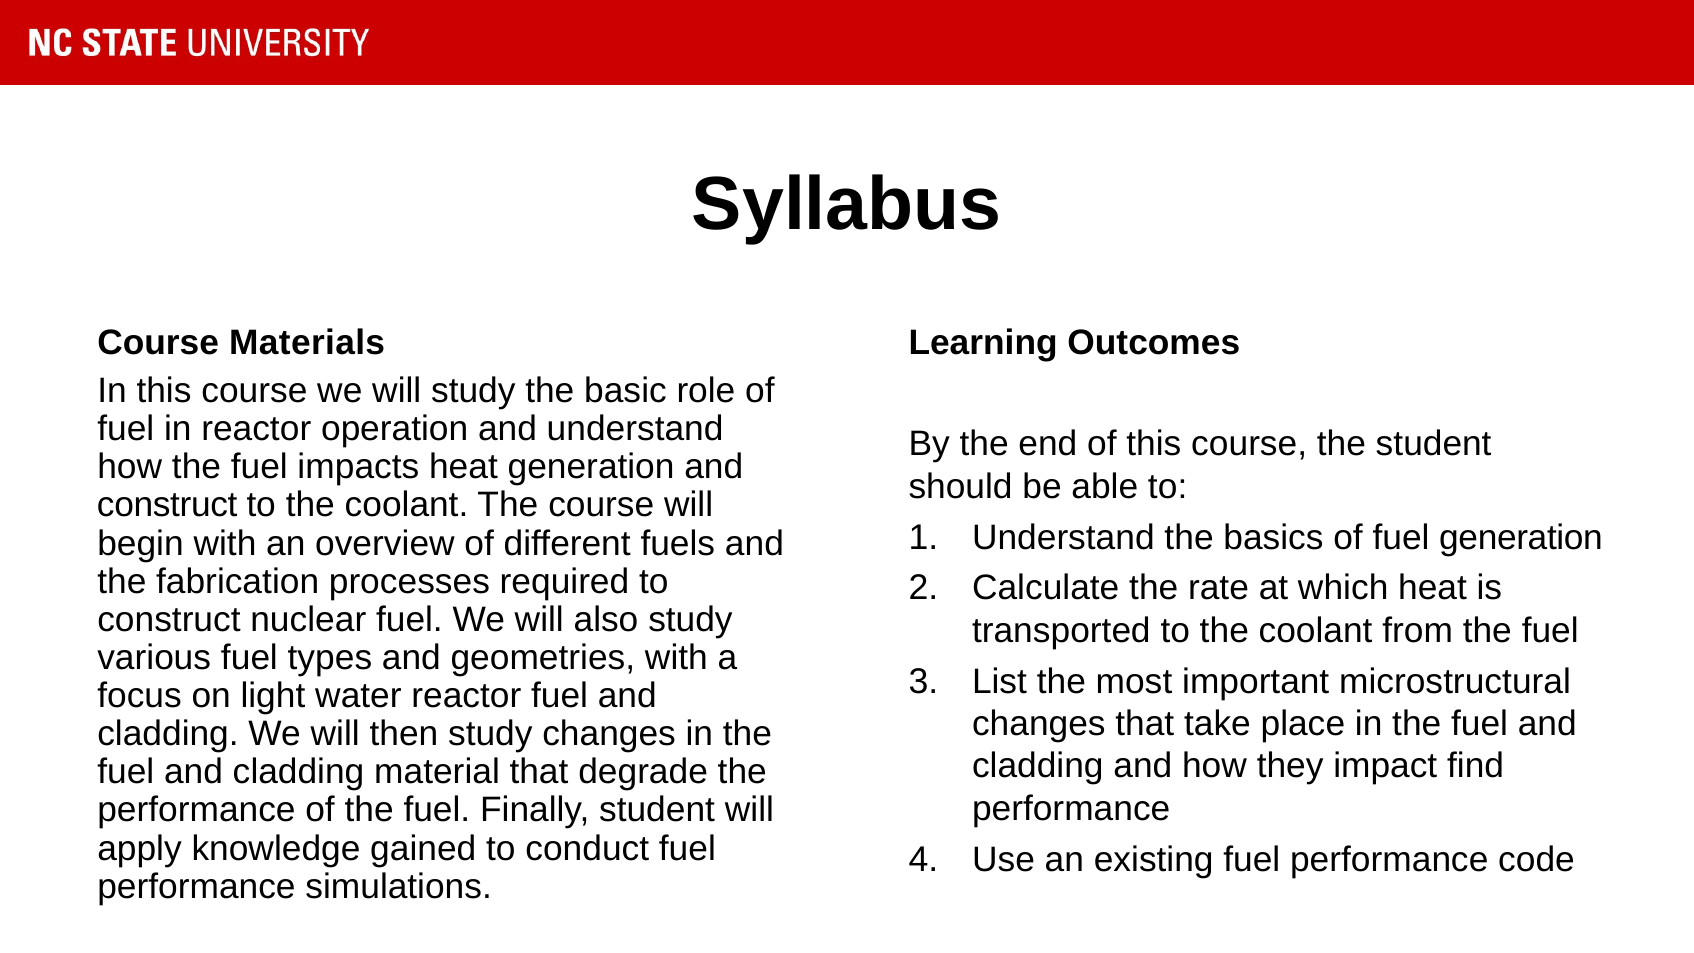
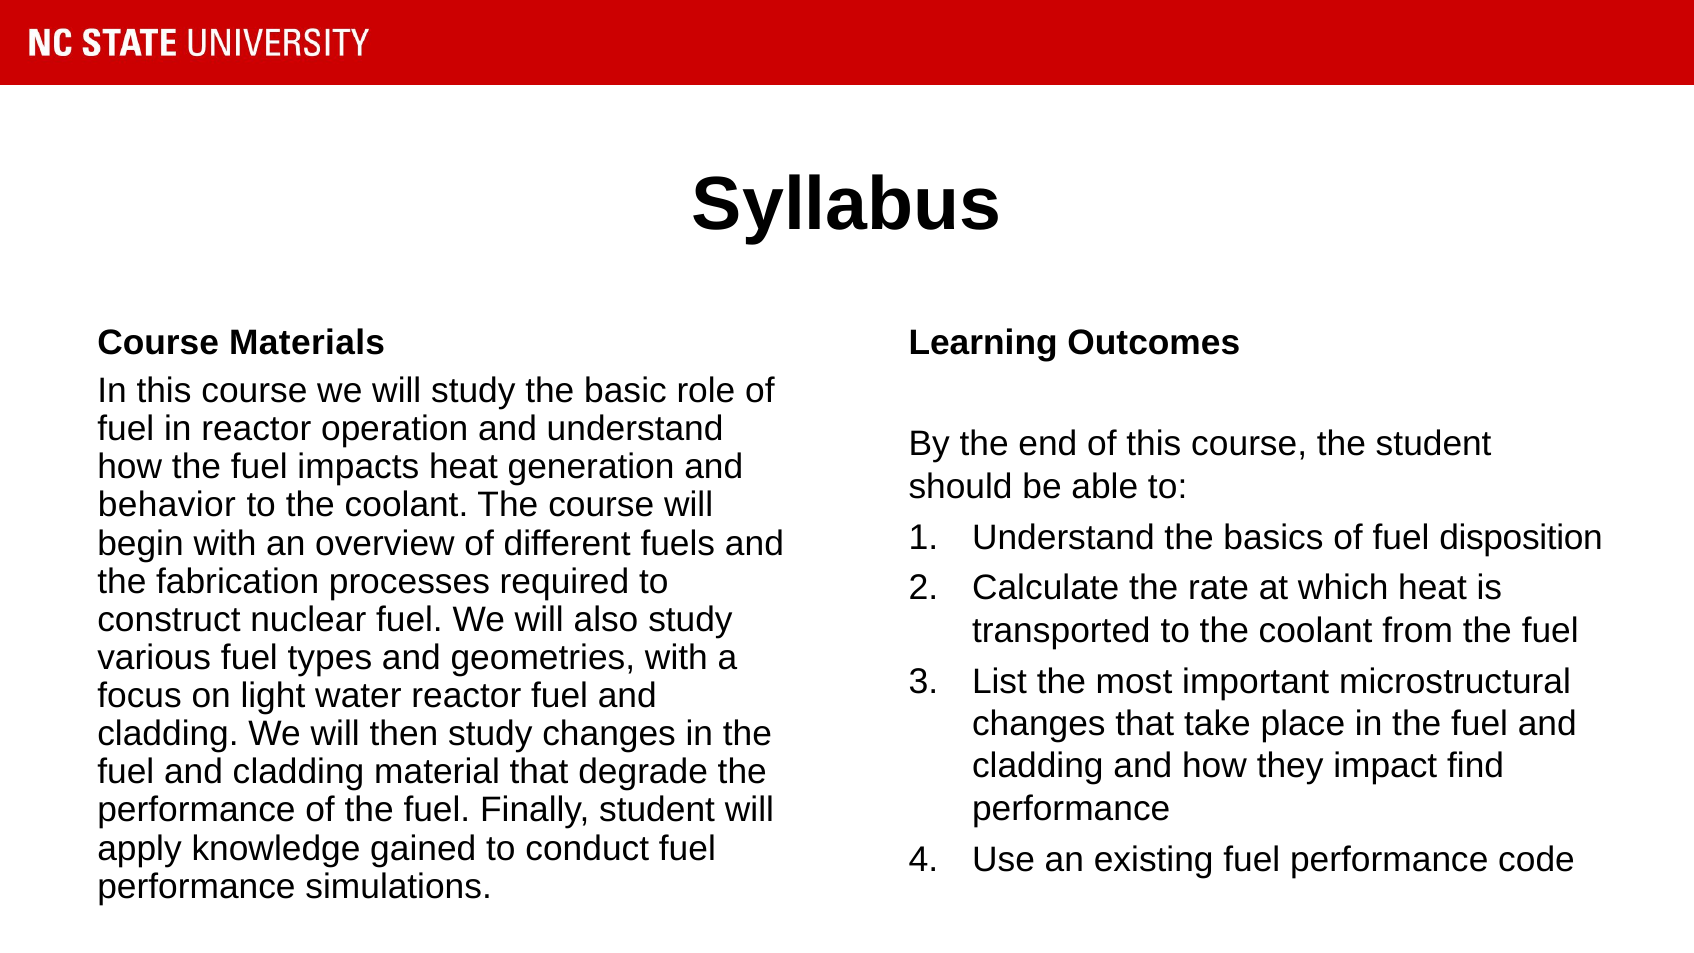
construct at (167, 505): construct -> behavior
fuel generation: generation -> disposition
